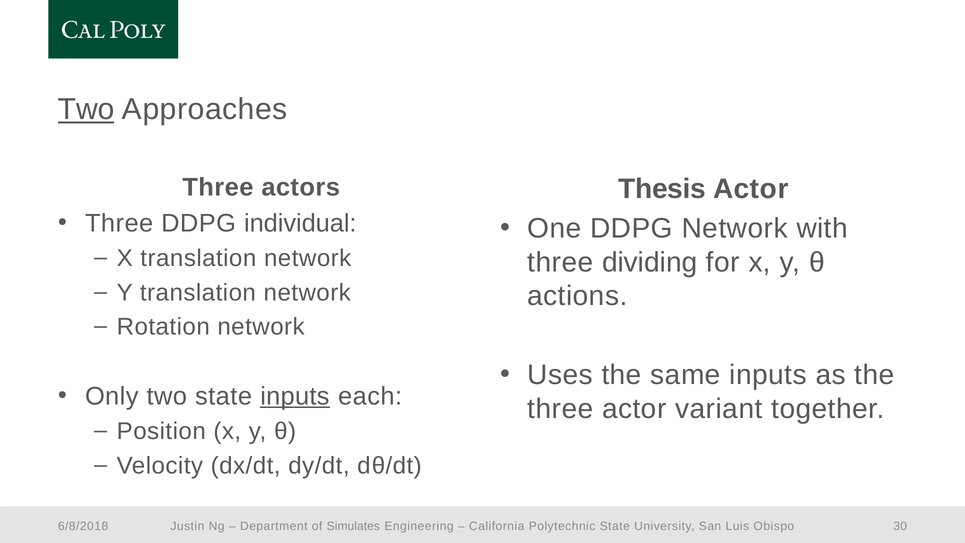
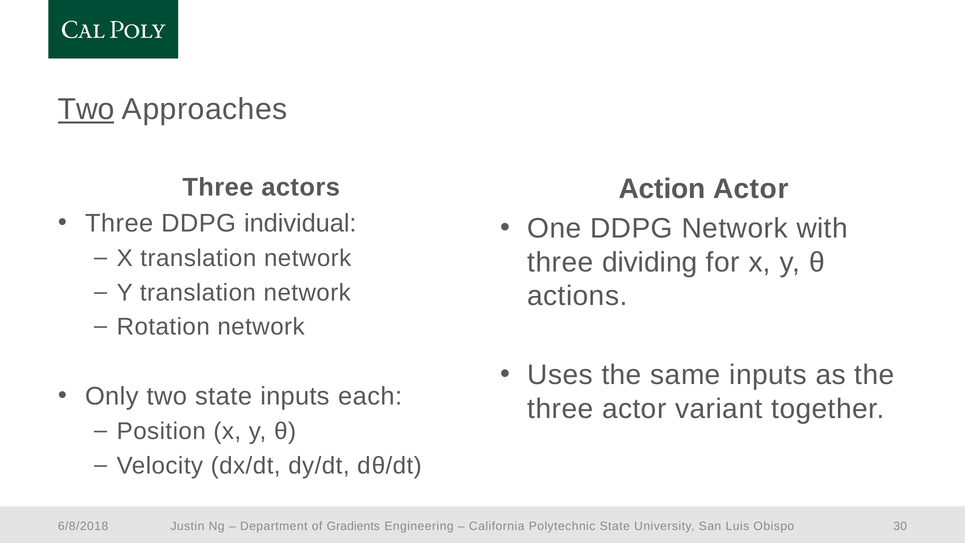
Thesis: Thesis -> Action
inputs at (295, 396) underline: present -> none
Simulates: Simulates -> Gradients
